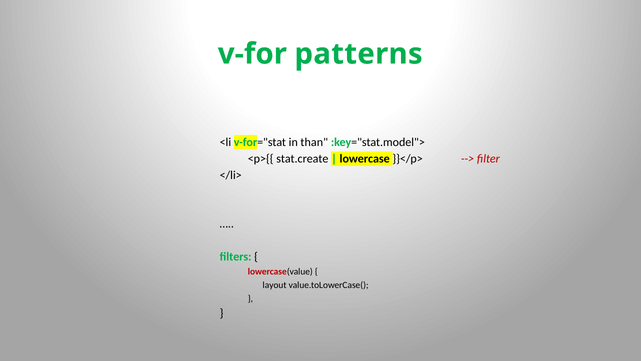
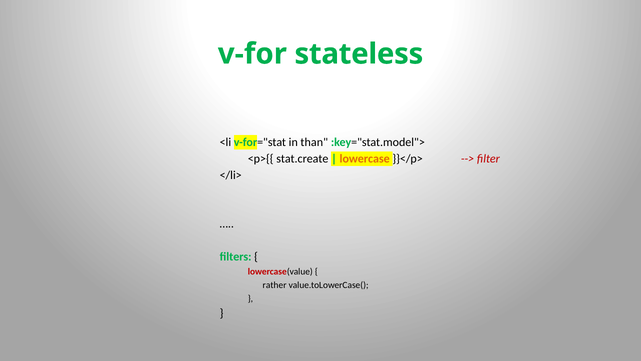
patterns: patterns -> stateless
lowercase colour: black -> orange
layout: layout -> rather
